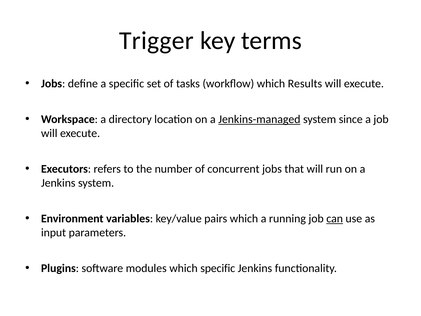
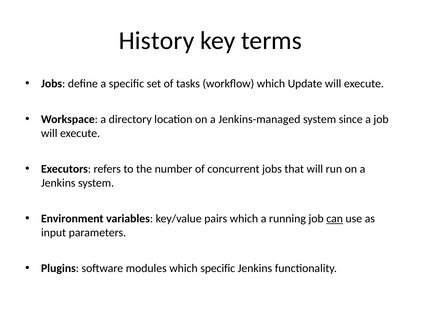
Trigger: Trigger -> History
Results: Results -> Update
Jenkins-managed underline: present -> none
